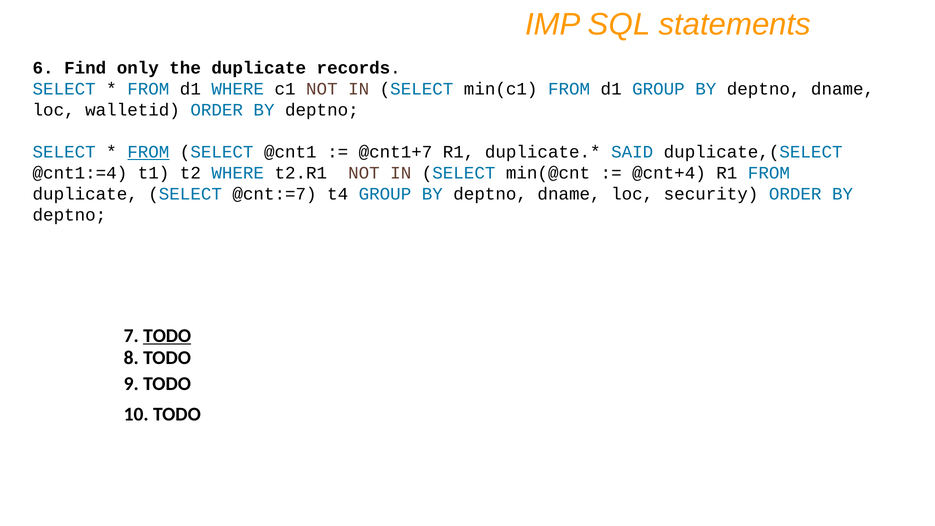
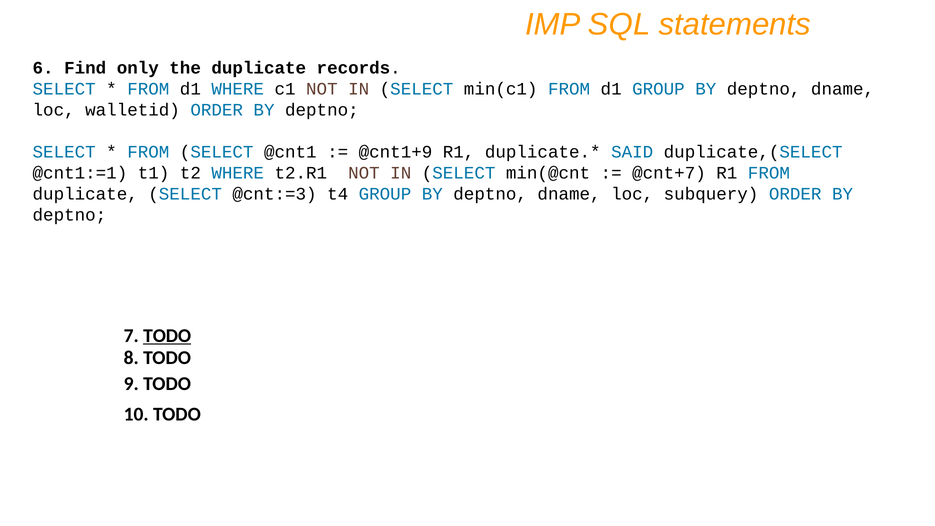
FROM at (148, 152) underline: present -> none
@cnt1+7: @cnt1+7 -> @cnt1+9
@cnt1:=4: @cnt1:=4 -> @cnt1:=1
@cnt+4: @cnt+4 -> @cnt+7
@cnt:=7: @cnt:=7 -> @cnt:=3
security: security -> subquery
